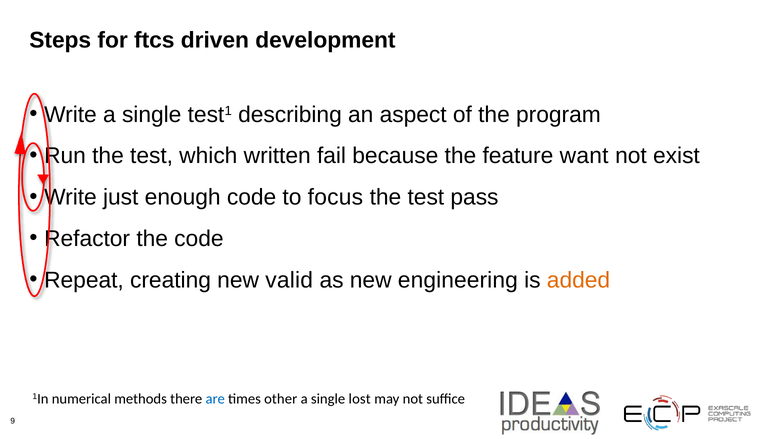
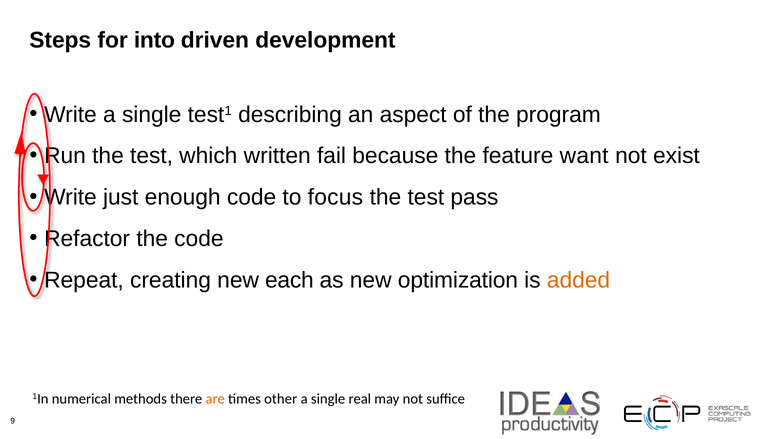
ftcs: ftcs -> into
valid: valid -> each
engineering: engineering -> optimization
are colour: blue -> orange
lost: lost -> real
